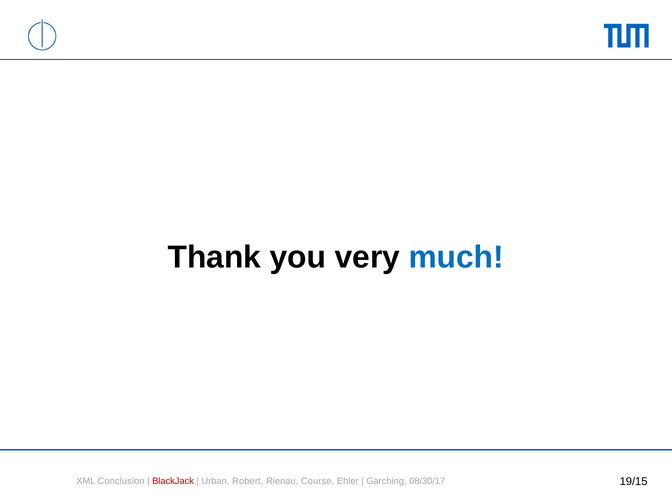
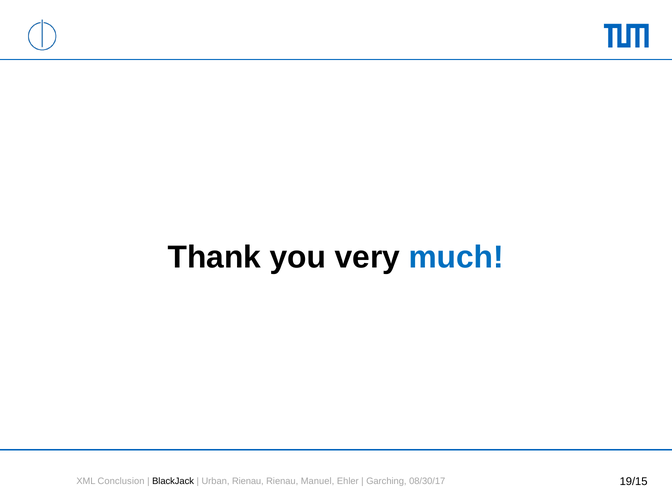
BlackJack colour: red -> black
Urban Robert: Robert -> Rienau
Course: Course -> Manuel
